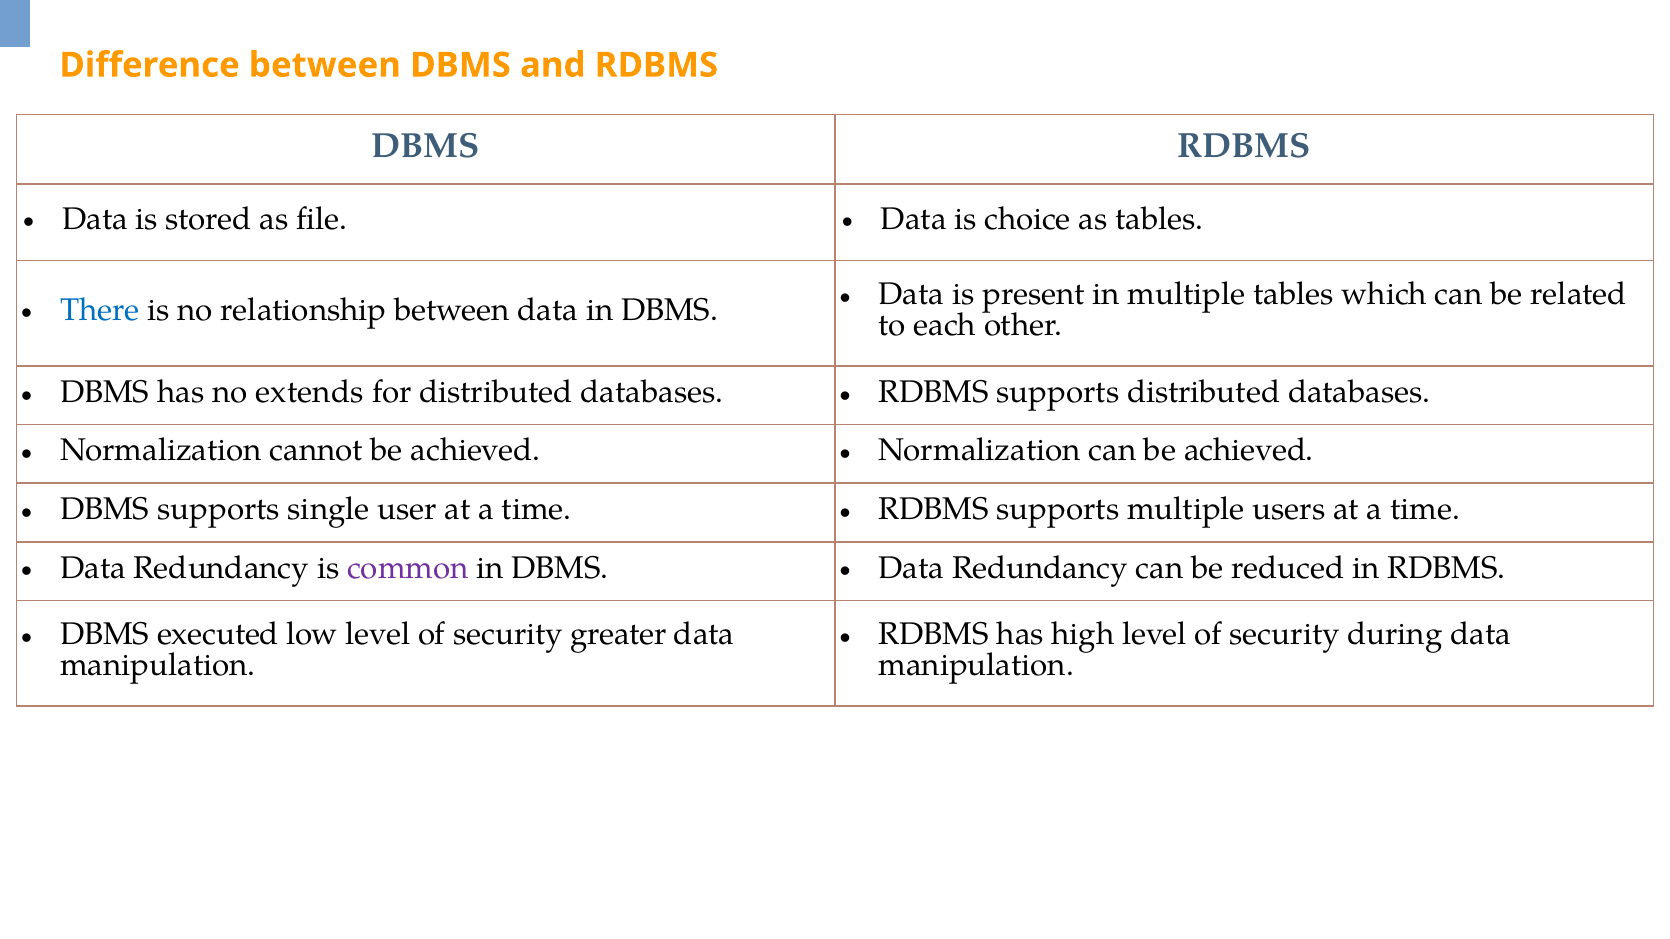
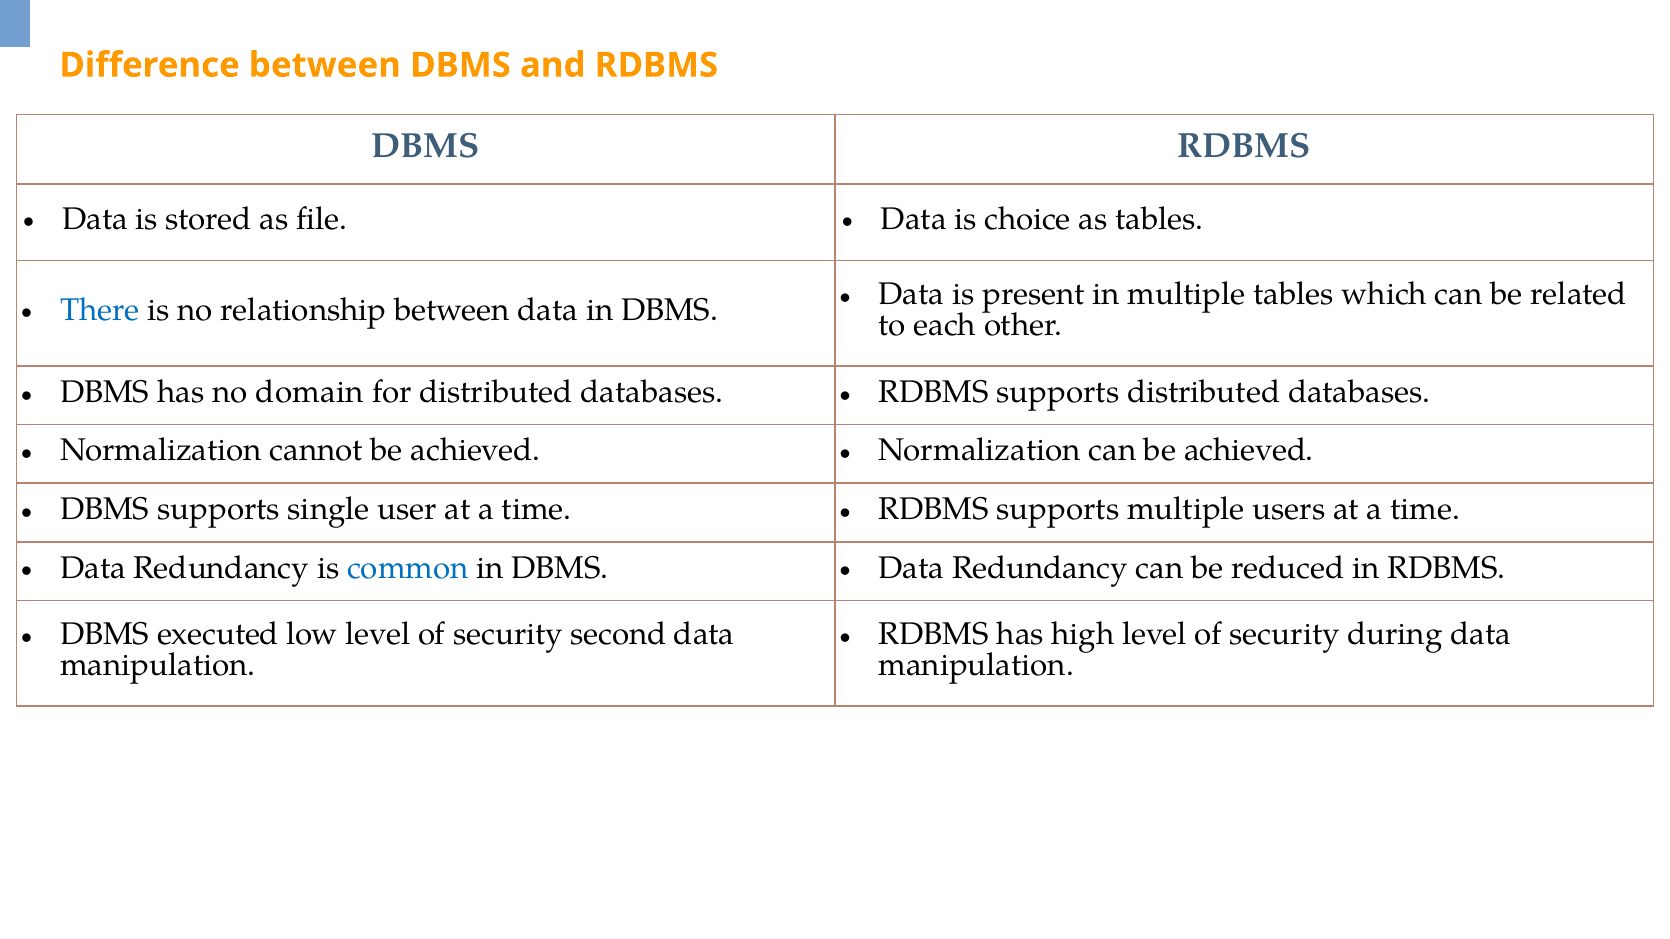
extends: extends -> domain
common colour: purple -> blue
greater: greater -> second
